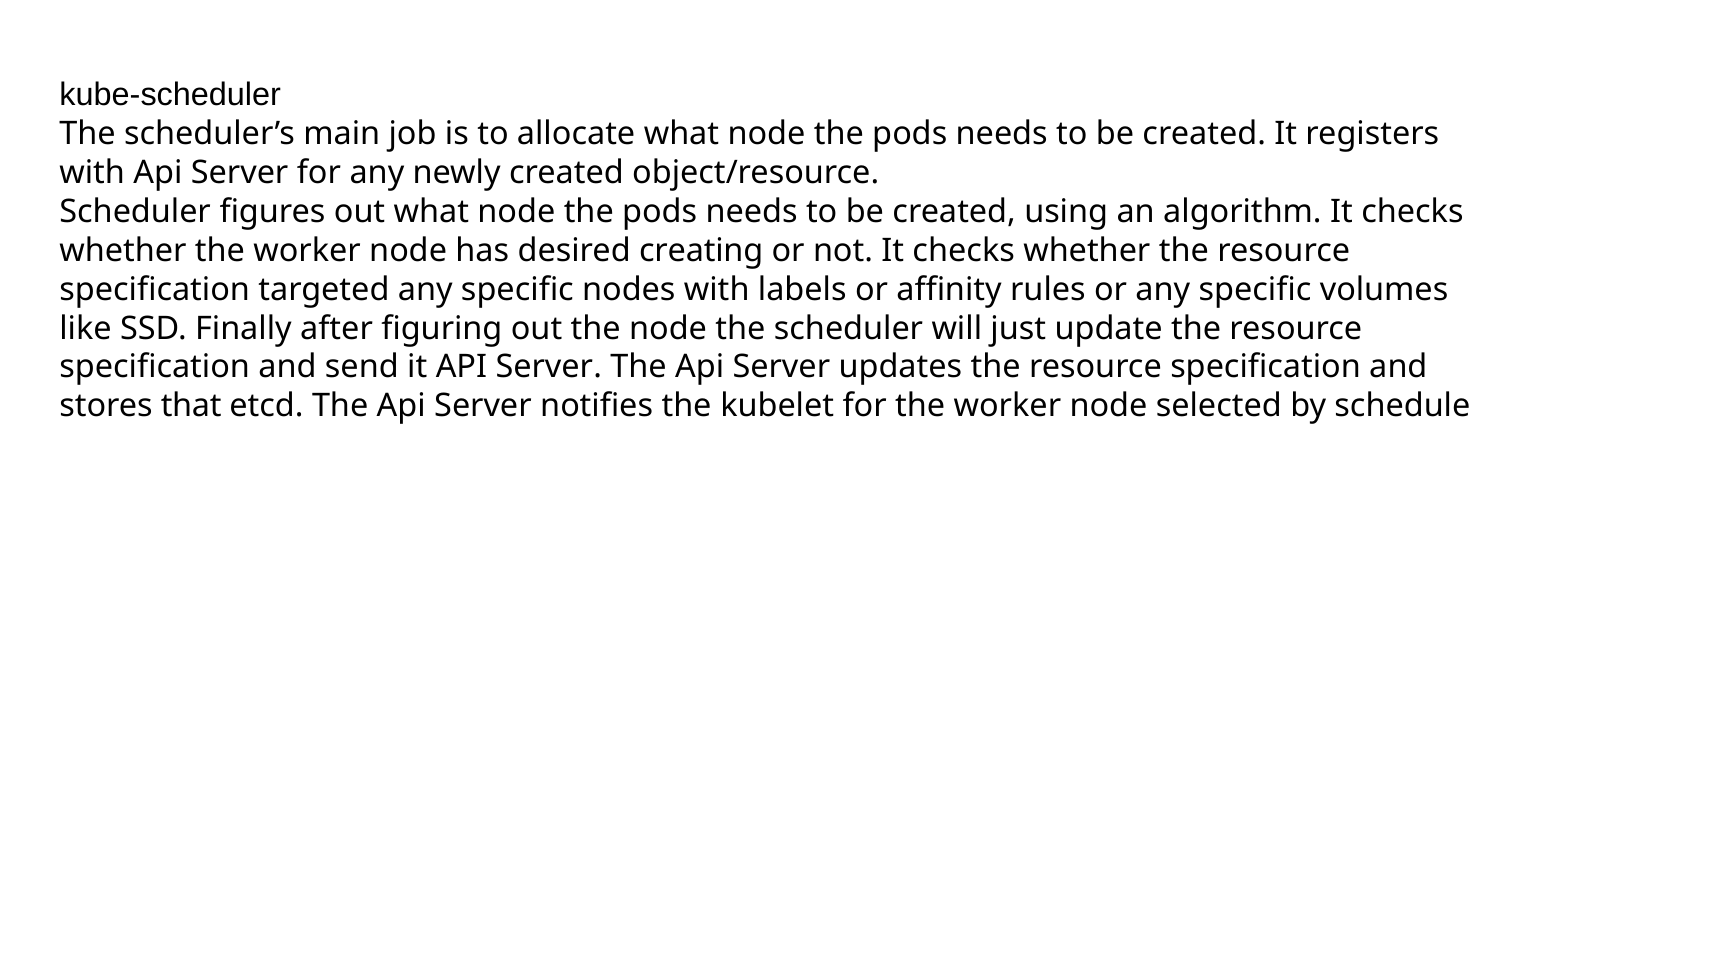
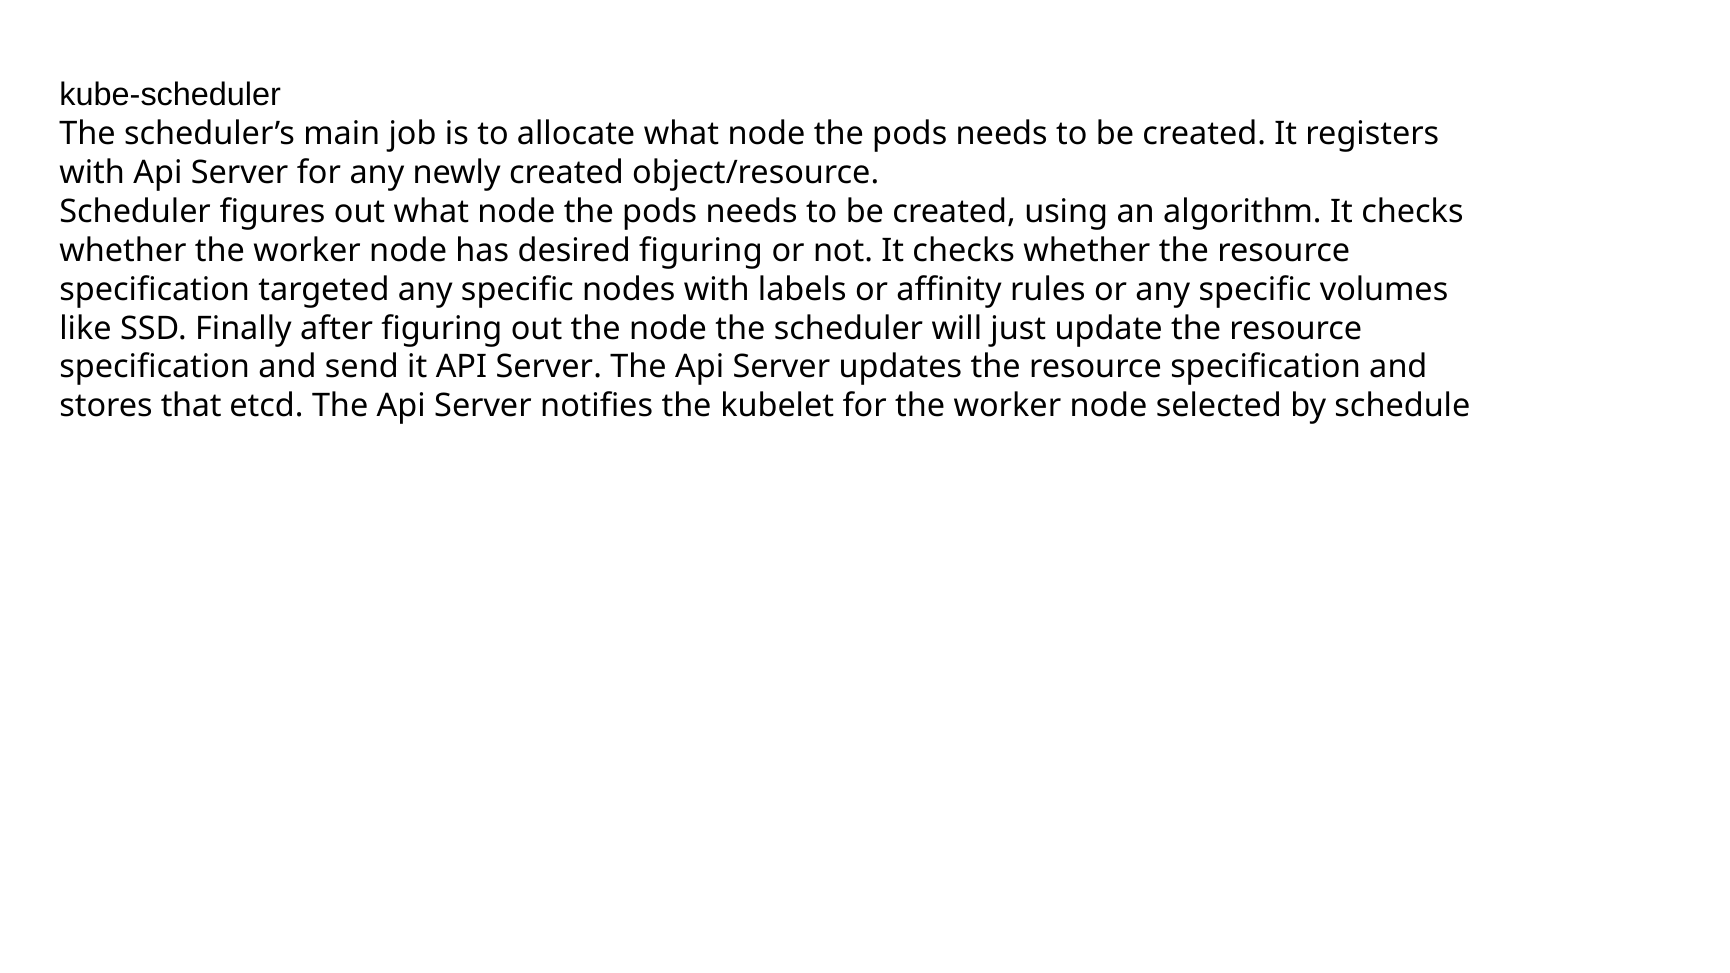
desired creating: creating -> figuring
